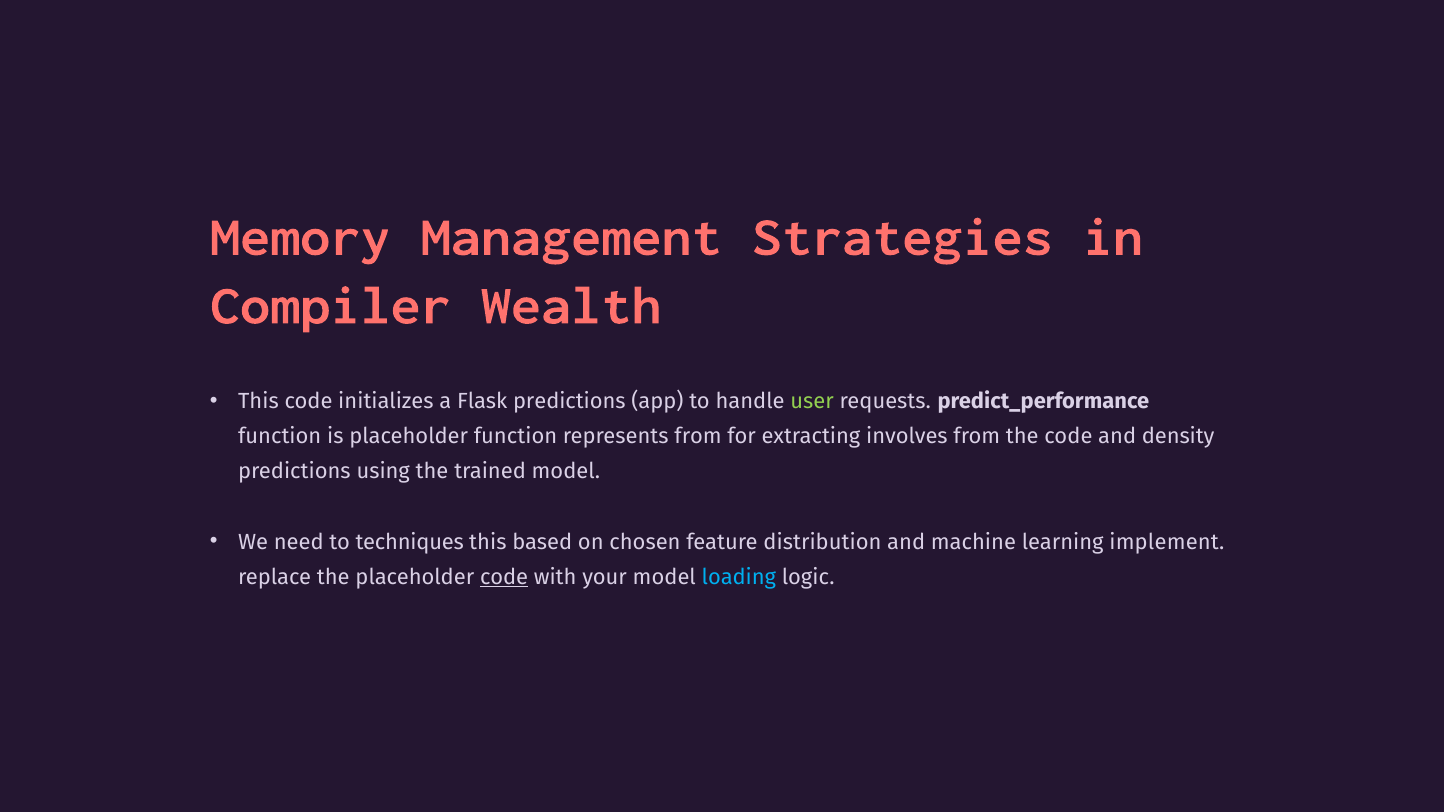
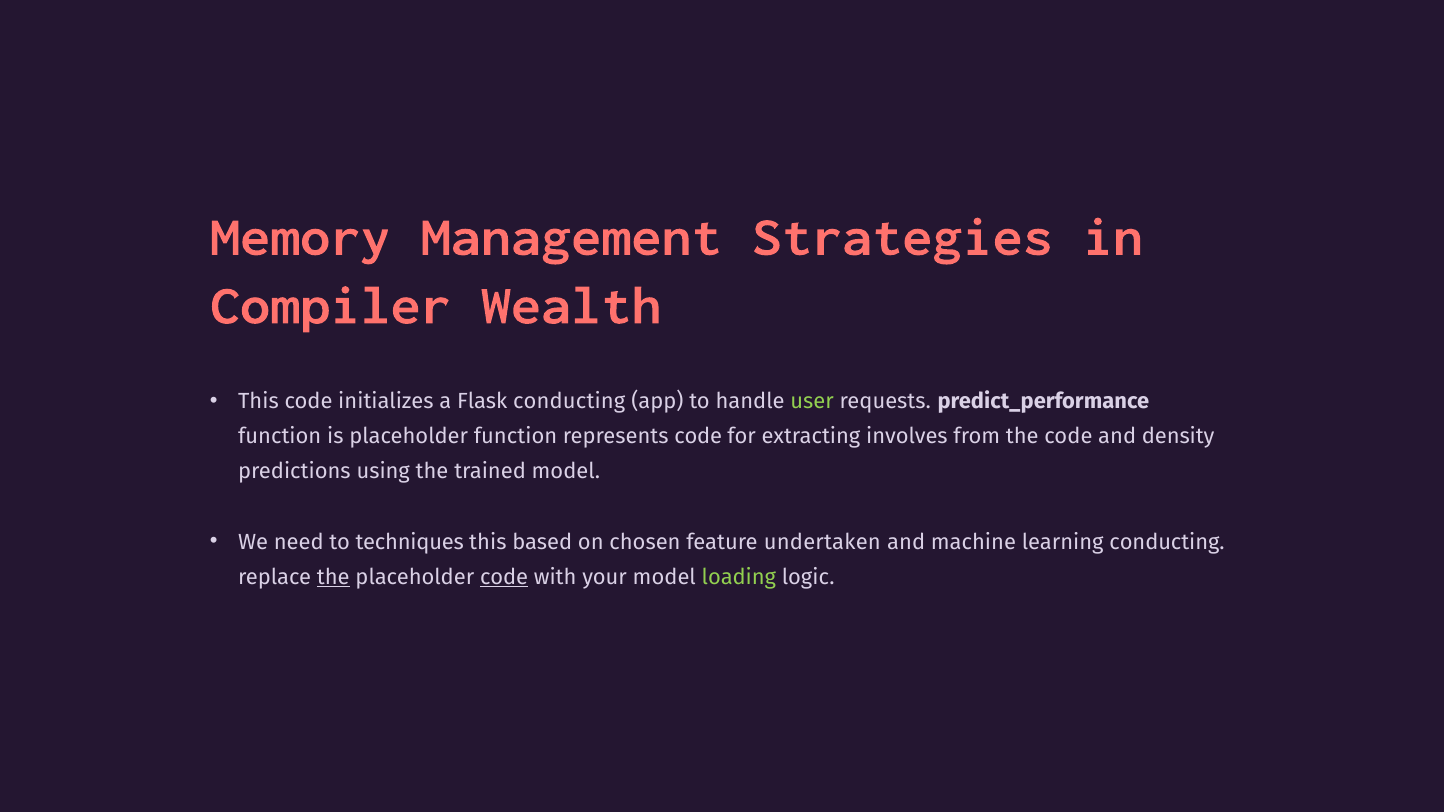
Flask predictions: predictions -> conducting
represents from: from -> code
distribution: distribution -> undertaken
learning implement: implement -> conducting
the at (333, 577) underline: none -> present
loading colour: light blue -> light green
